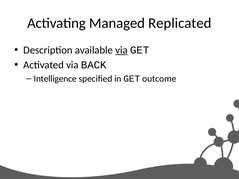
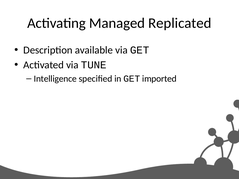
via at (121, 50) underline: present -> none
BACK: BACK -> TUNE
outcome: outcome -> imported
